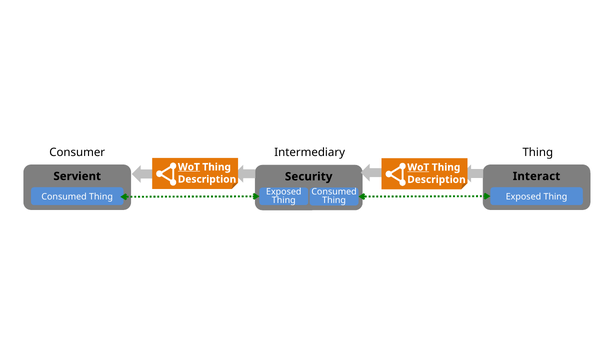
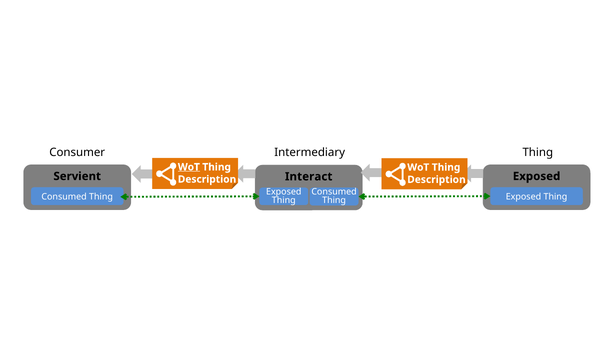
WoT at (418, 167) underline: present -> none
Security: Security -> Interact
Interact at (536, 176): Interact -> Exposed
